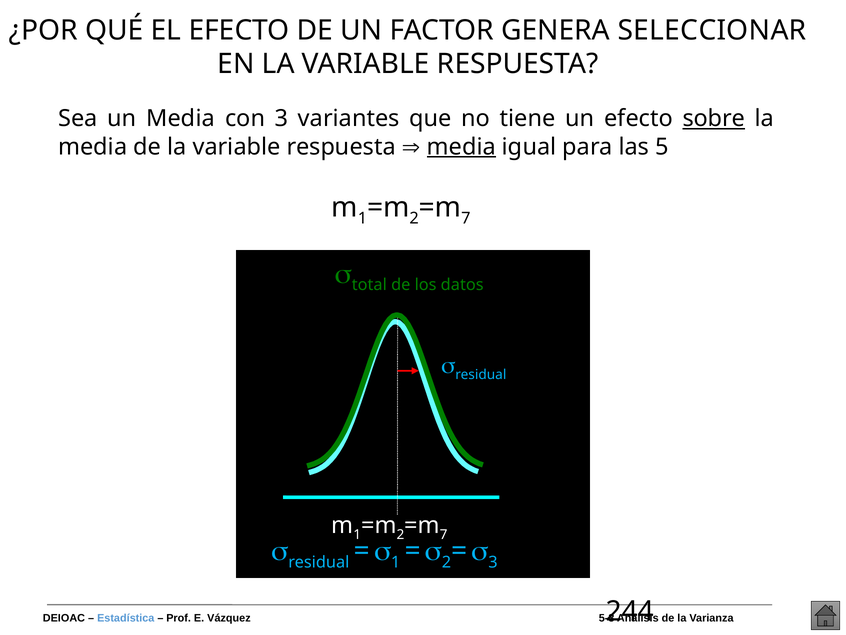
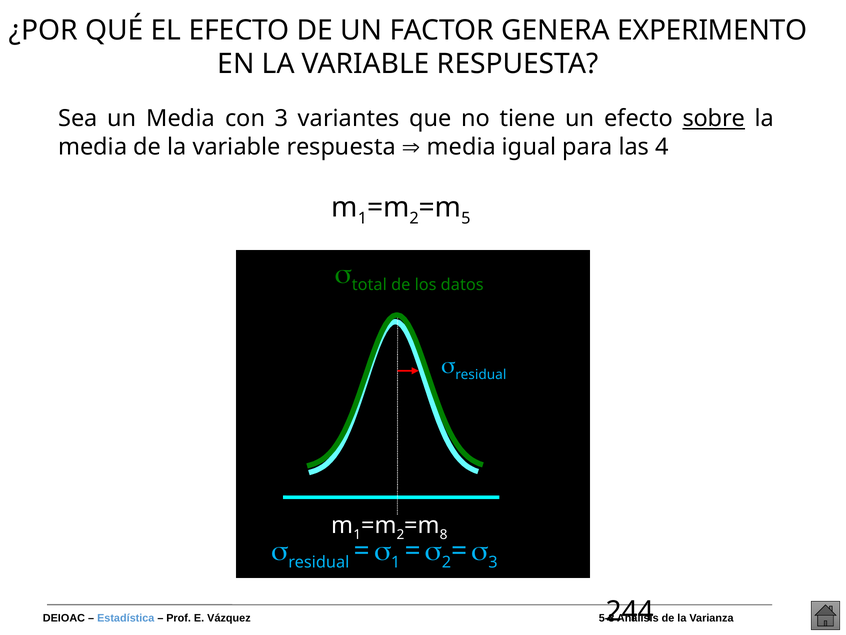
SELECCIONAR: SELECCIONAR -> EXPERIMENTO
media at (461, 147) underline: present -> none
5: 5 -> 4
7 at (466, 218): 7 -> 5
7 at (444, 534): 7 -> 8
